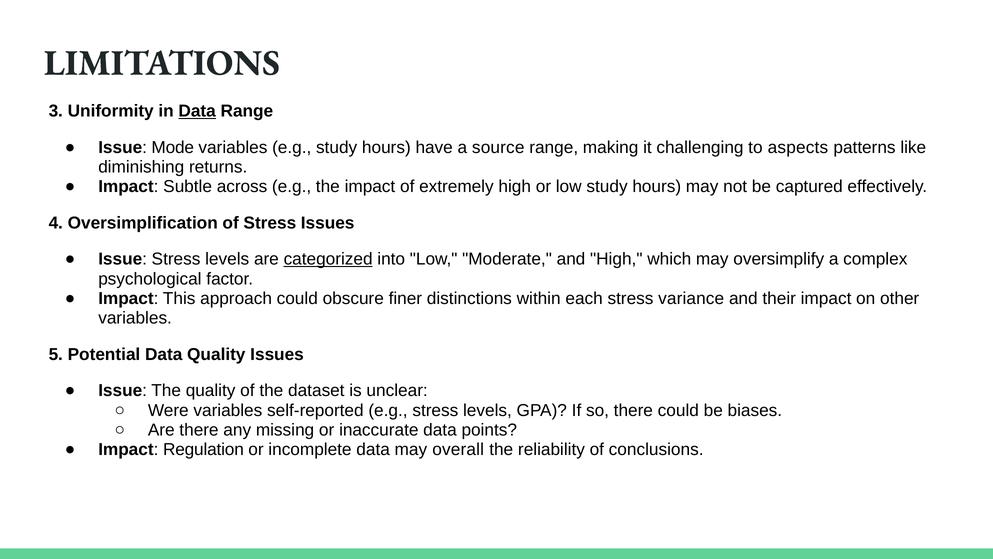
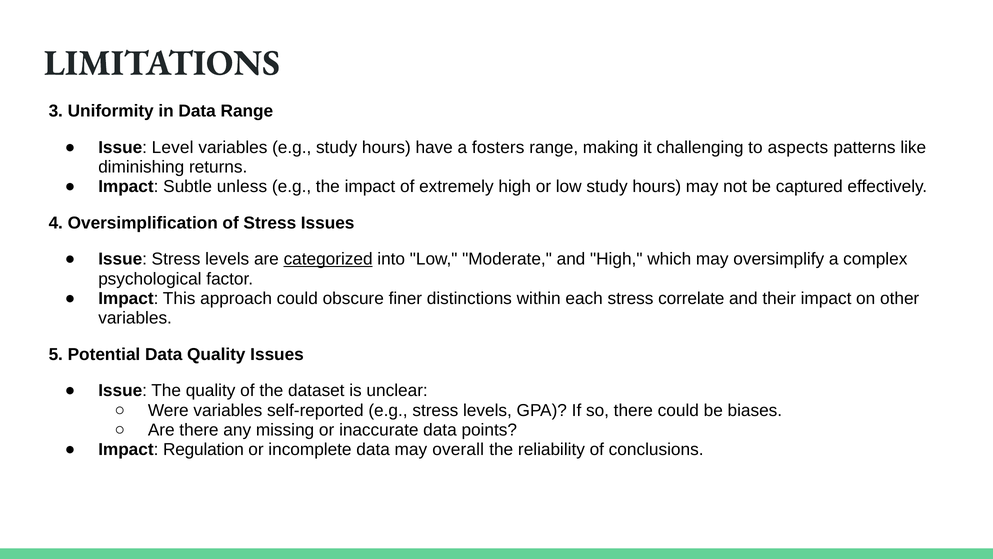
Data at (197, 111) underline: present -> none
Mode: Mode -> Level
source: source -> fosters
across: across -> unless
variance: variance -> correlate
